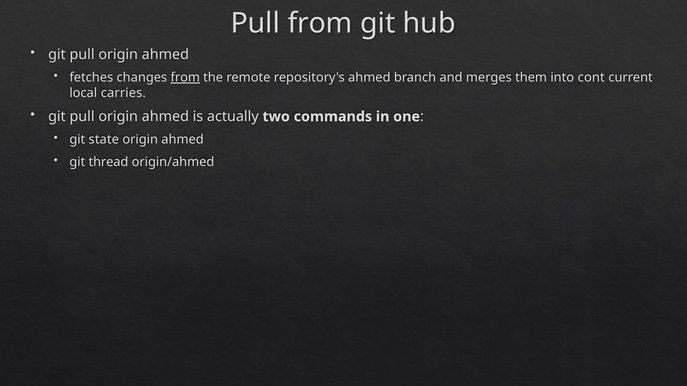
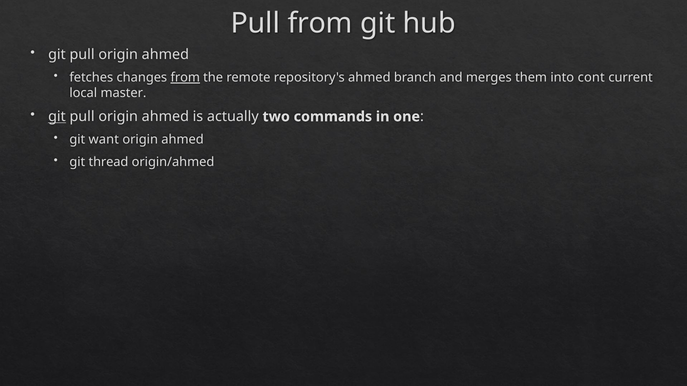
carries: carries -> master
git at (57, 117) underline: none -> present
state: state -> want
